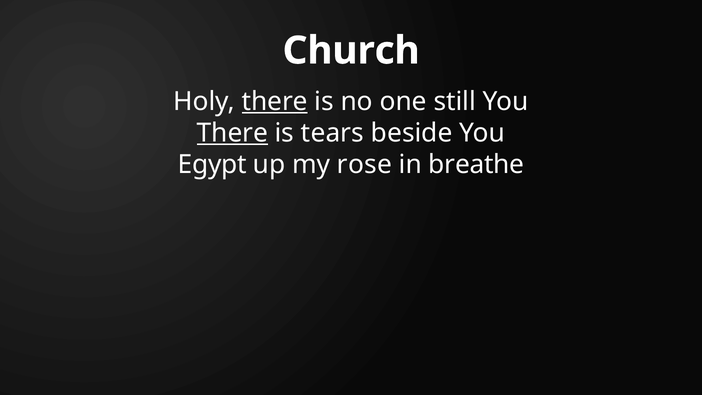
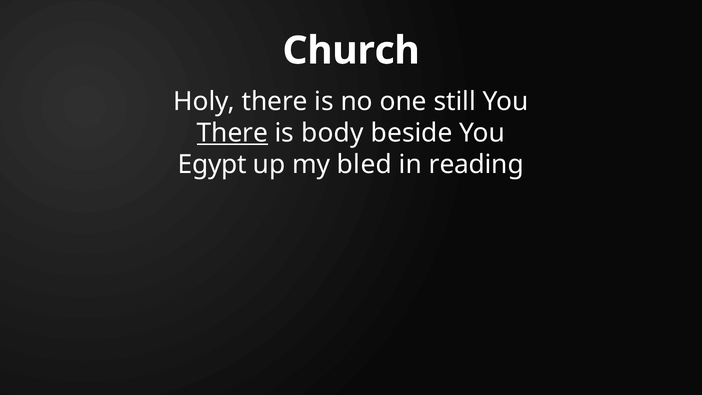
there at (275, 101) underline: present -> none
tears: tears -> body
rose: rose -> bled
breathe: breathe -> reading
